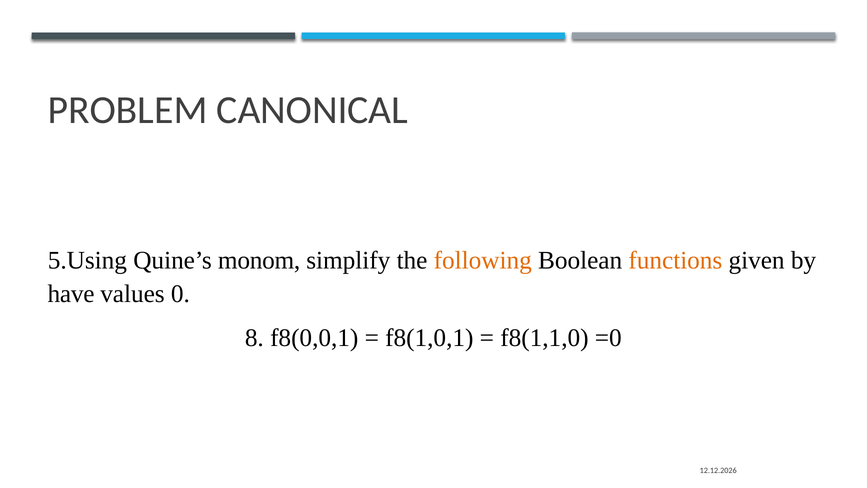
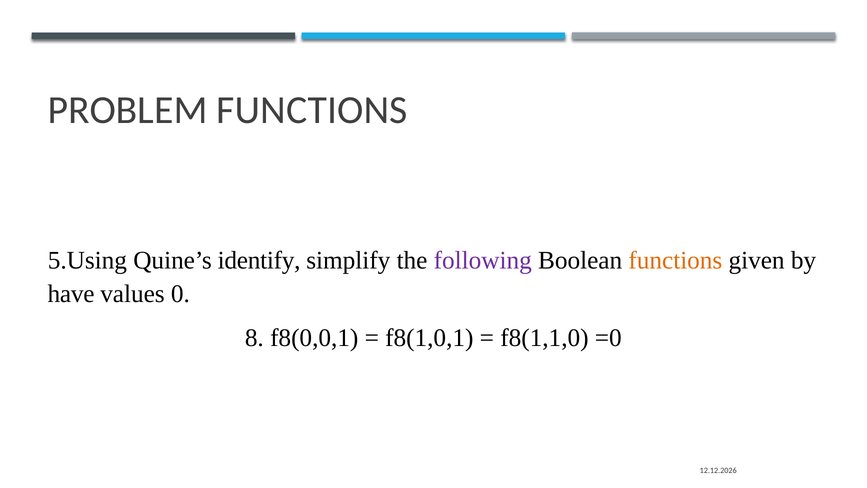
PROBLEM CANONICAL: CANONICAL -> FUNCTIONS
monom: monom -> identify
following colour: orange -> purple
